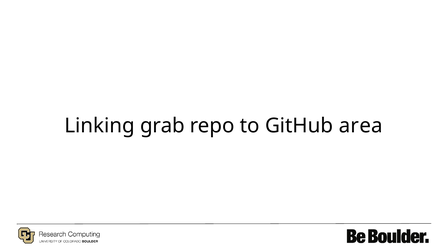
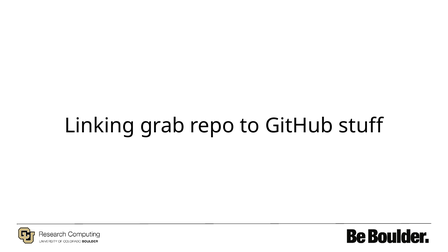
area: area -> stuff
